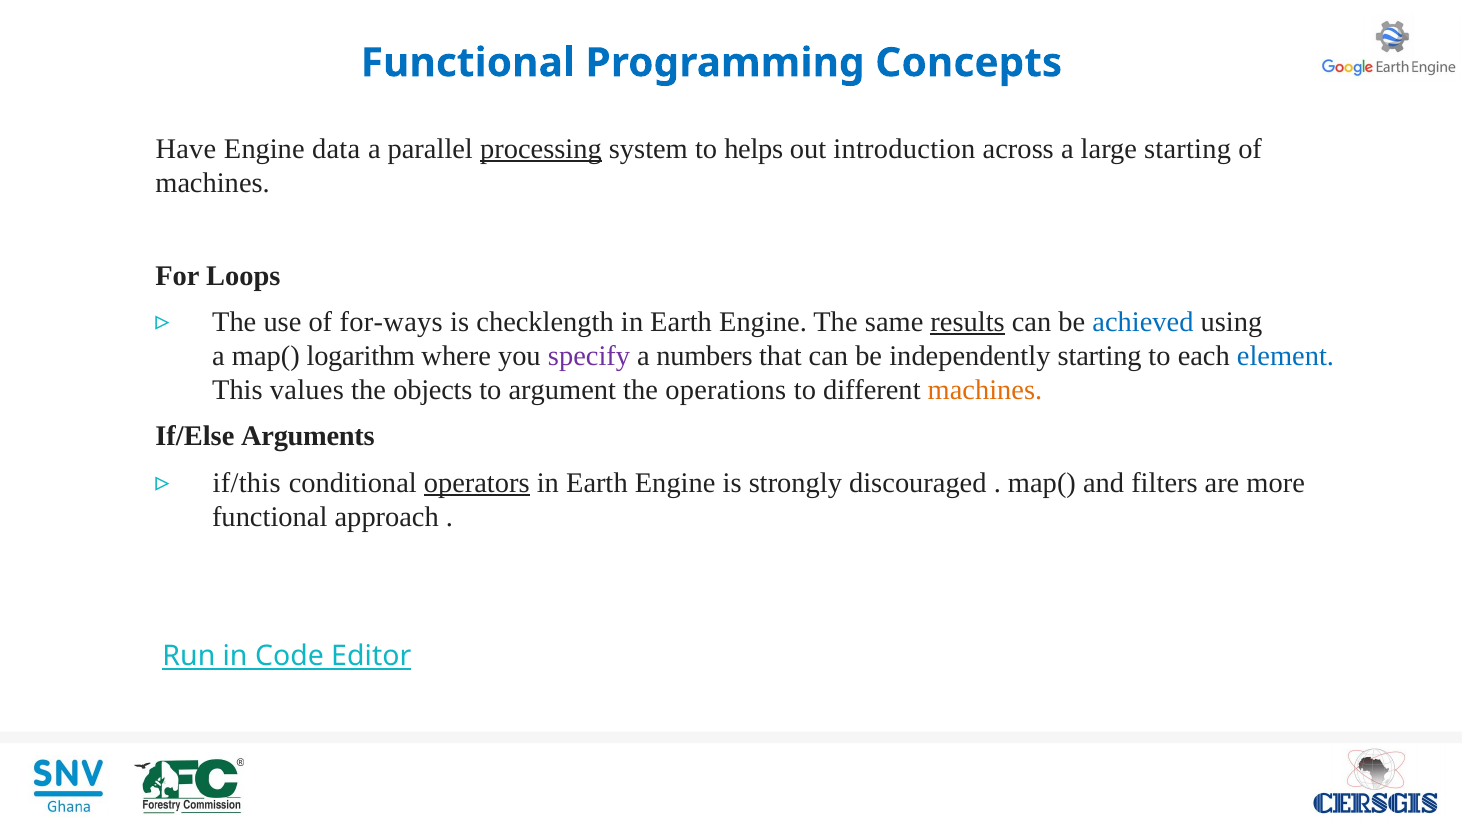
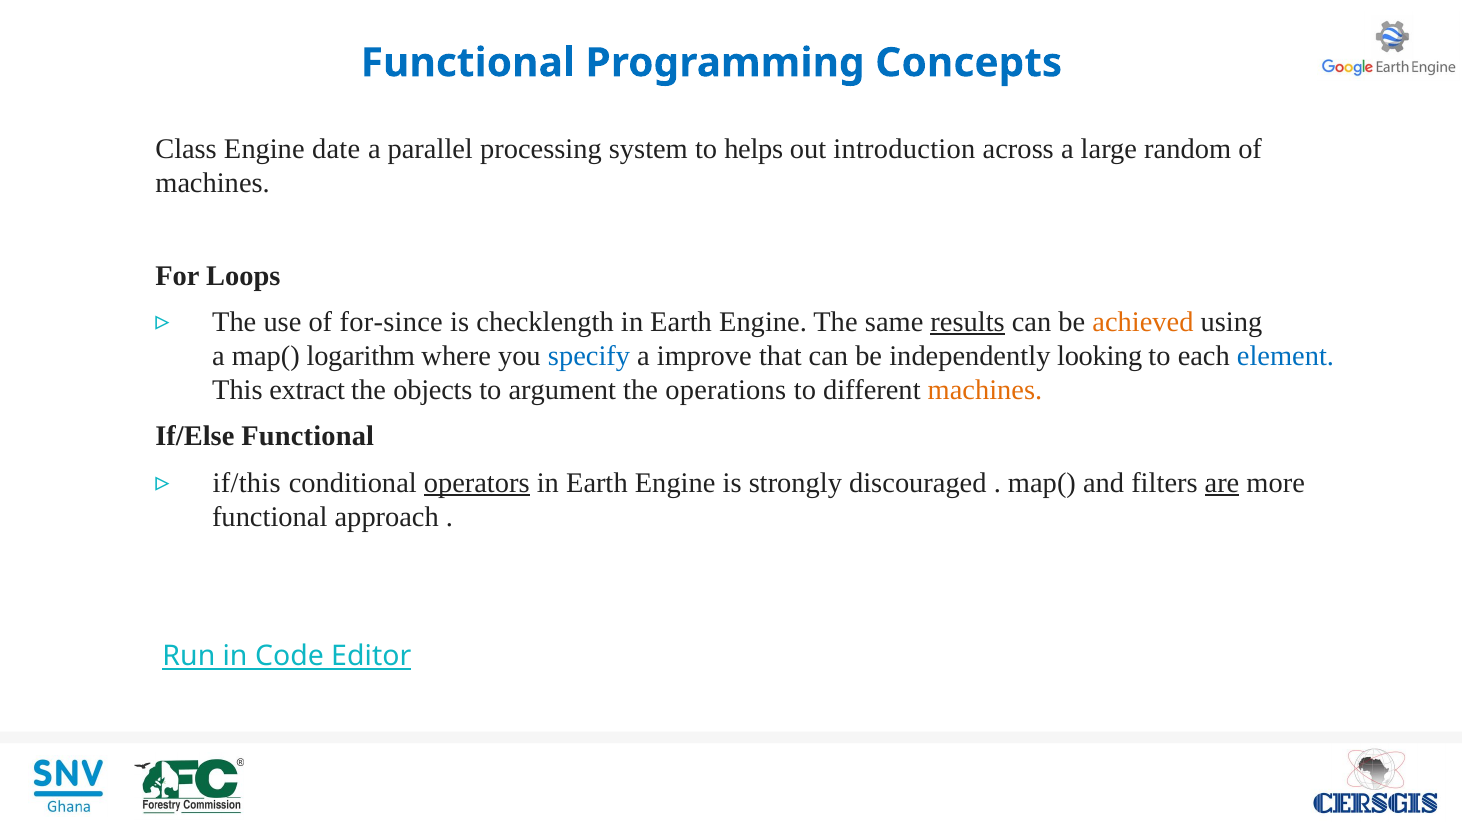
Have: Have -> Class
data: data -> date
processing underline: present -> none
large starting: starting -> random
for-ways: for-ways -> for-since
achieved colour: blue -> orange
specify colour: purple -> blue
numbers: numbers -> improve
independently starting: starting -> looking
values: values -> extract
If/Else Arguments: Arguments -> Functional
are underline: none -> present
